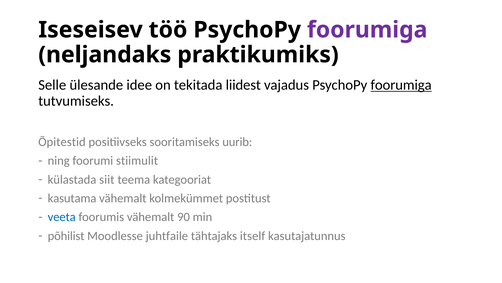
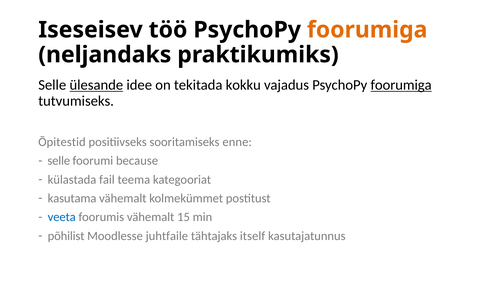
foorumiga at (367, 30) colour: purple -> orange
ülesande underline: none -> present
liidest: liidest -> kokku
uurib: uurib -> enne
ning at (59, 160): ning -> selle
stiimulit: stiimulit -> because
siit: siit -> fail
90: 90 -> 15
